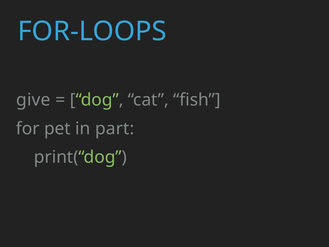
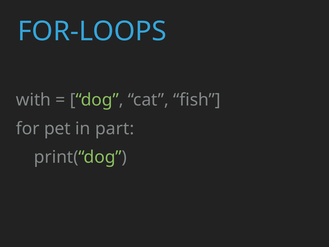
give: give -> with
